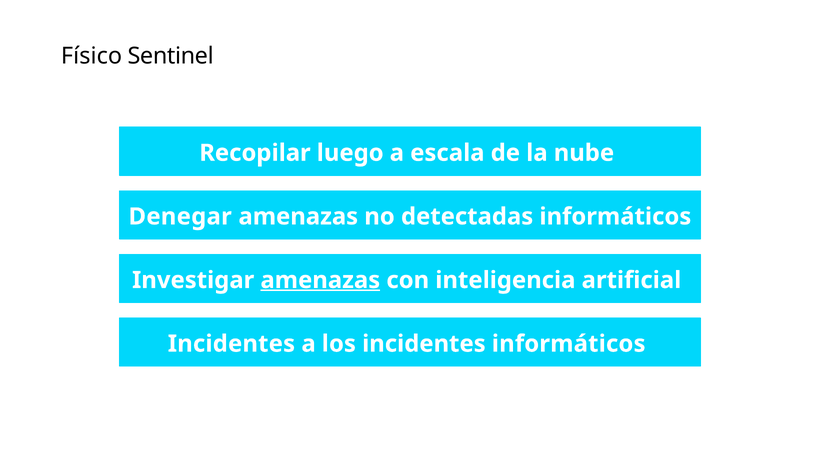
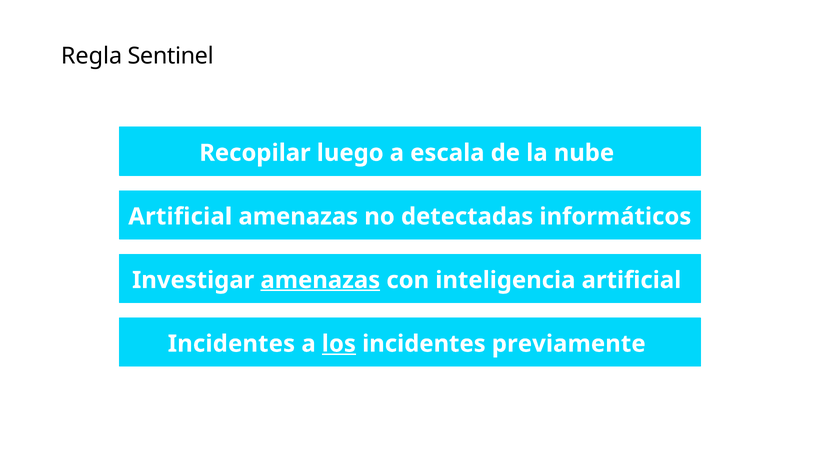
Físico: Físico -> Regla
Denegar at (180, 217): Denegar -> Artificial
los underline: none -> present
incidentes informáticos: informáticos -> previamente
